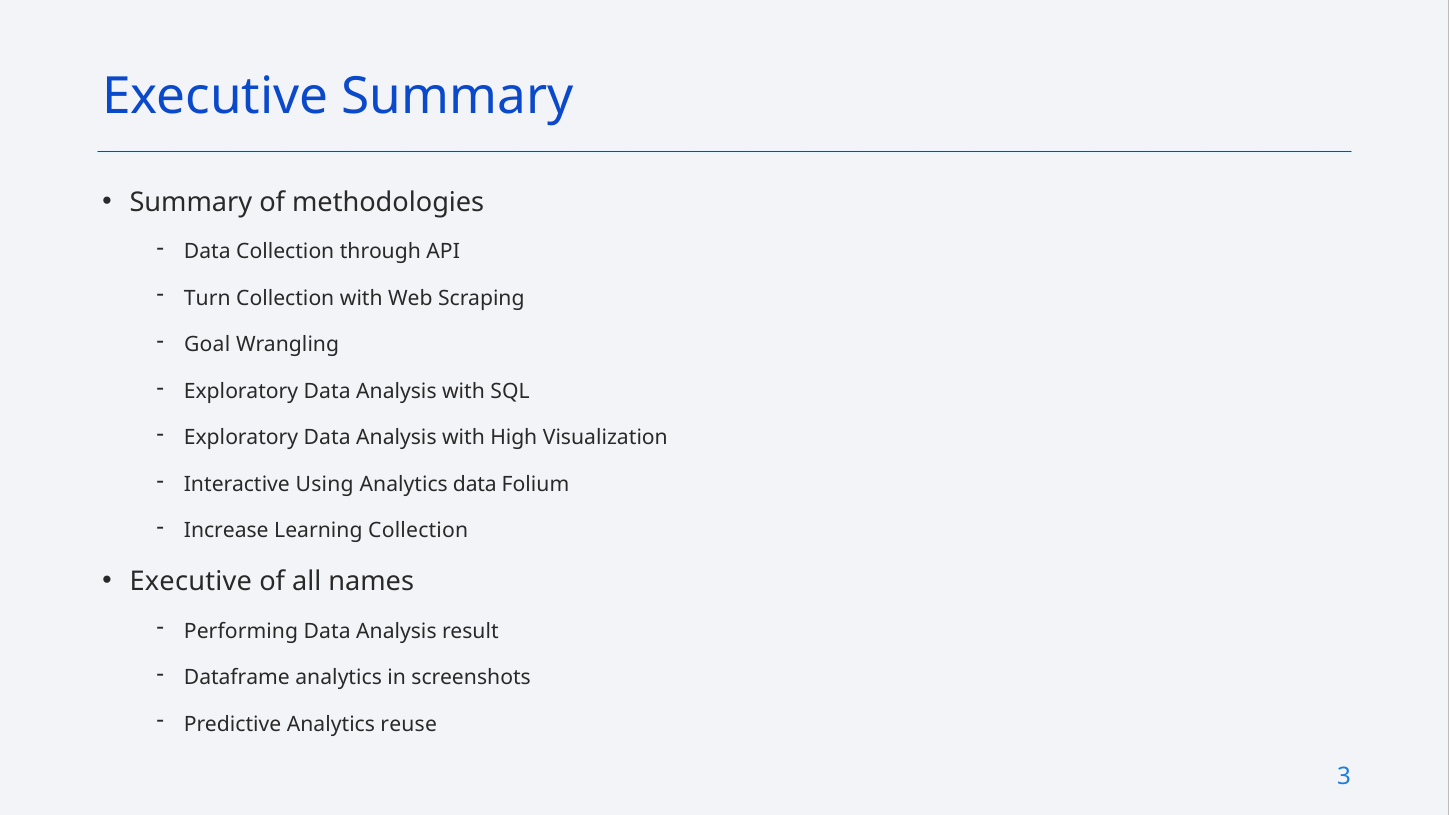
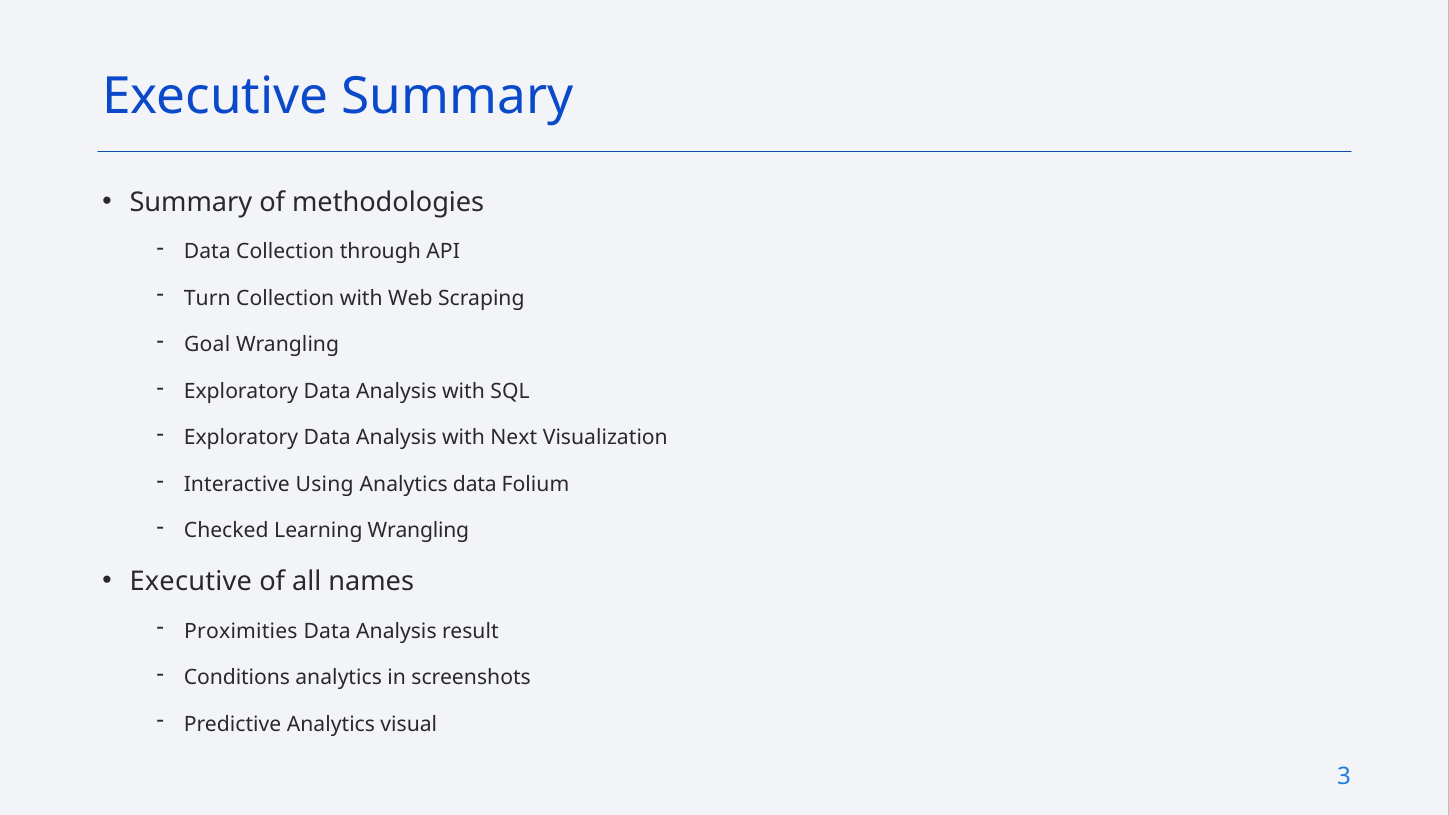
High: High -> Next
Increase: Increase -> Checked
Learning Collection: Collection -> Wrangling
Performing: Performing -> Proximities
Dataframe: Dataframe -> Conditions
reuse: reuse -> visual
